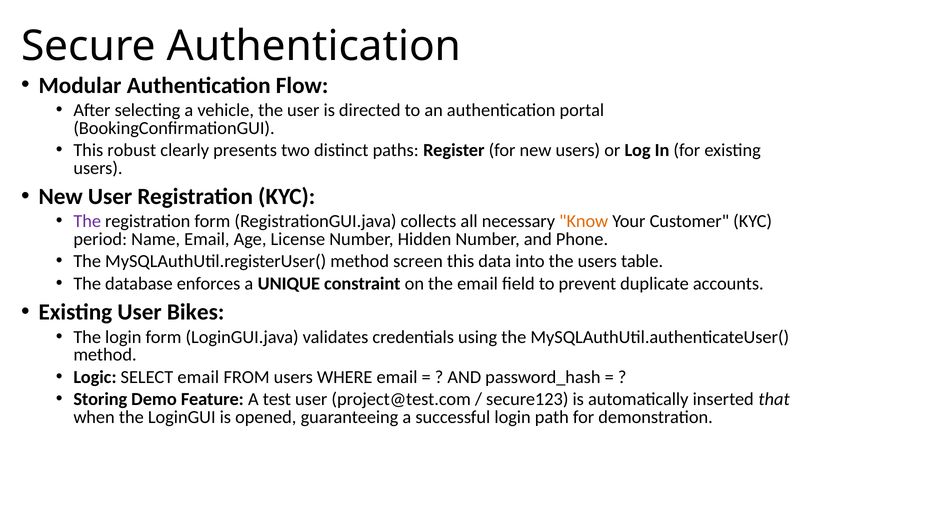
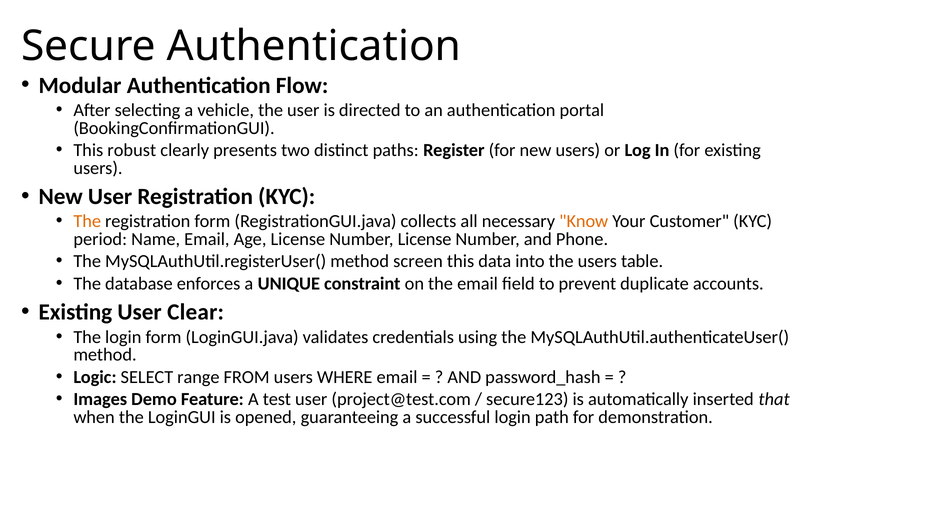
The at (87, 221) colour: purple -> orange
Number Hidden: Hidden -> License
Bikes: Bikes -> Clear
SELECT email: email -> range
Storing: Storing -> Images
